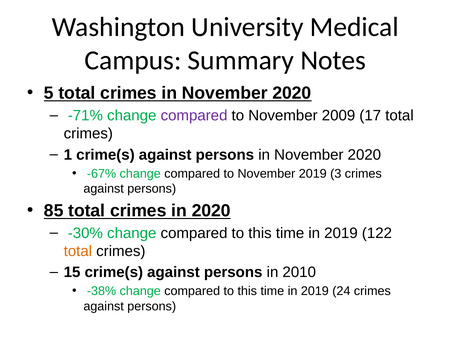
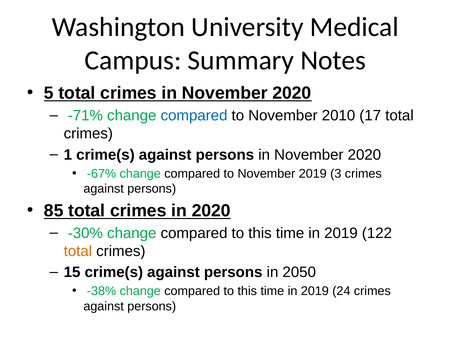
compared at (194, 115) colour: purple -> blue
2009: 2009 -> 2010
2010: 2010 -> 2050
